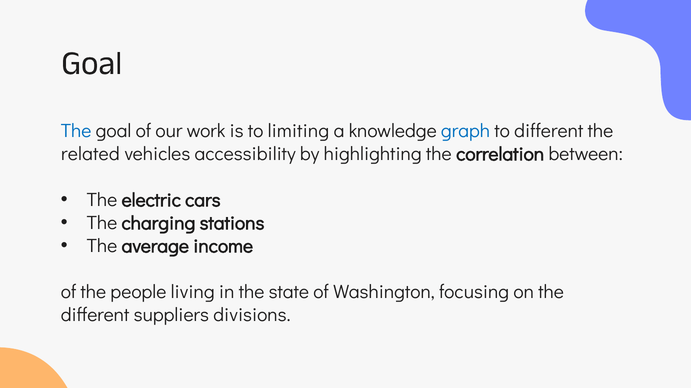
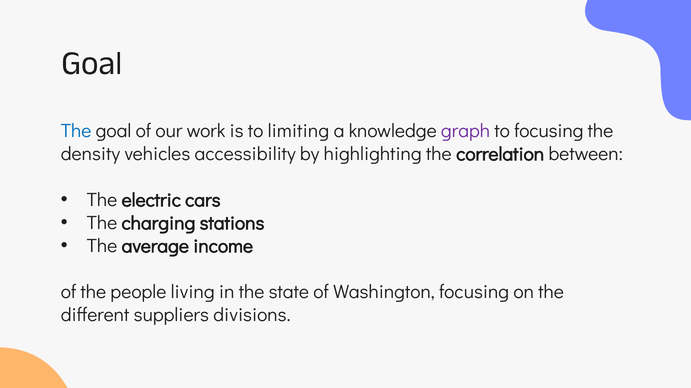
graph colour: blue -> purple
to different: different -> focusing
related: related -> density
